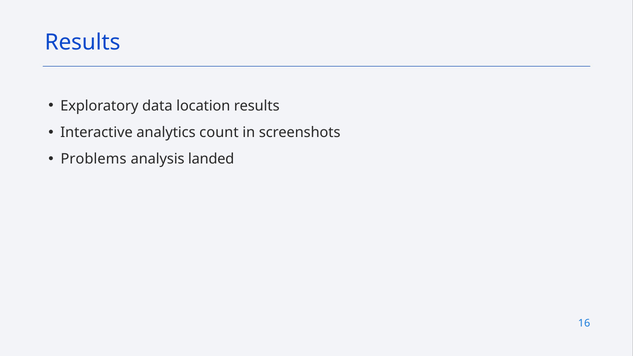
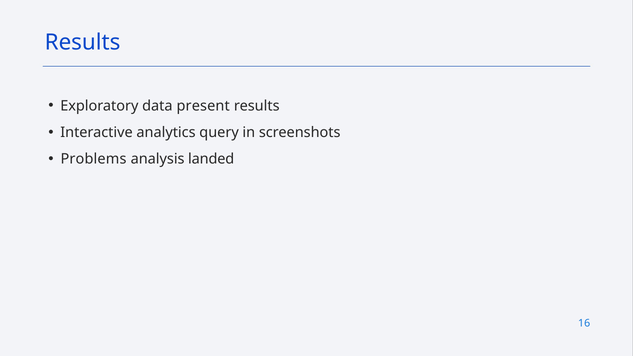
location: location -> present
count: count -> query
